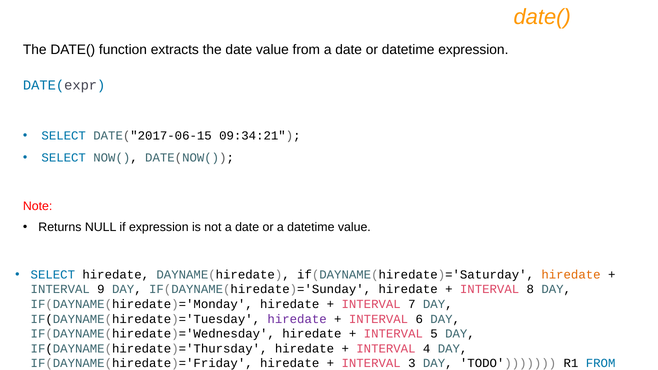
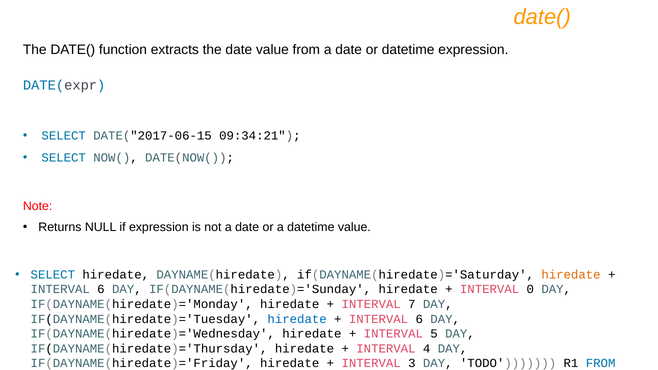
9 at (101, 290): 9 -> 6
8: 8 -> 0
hiredate at (297, 319) colour: purple -> blue
